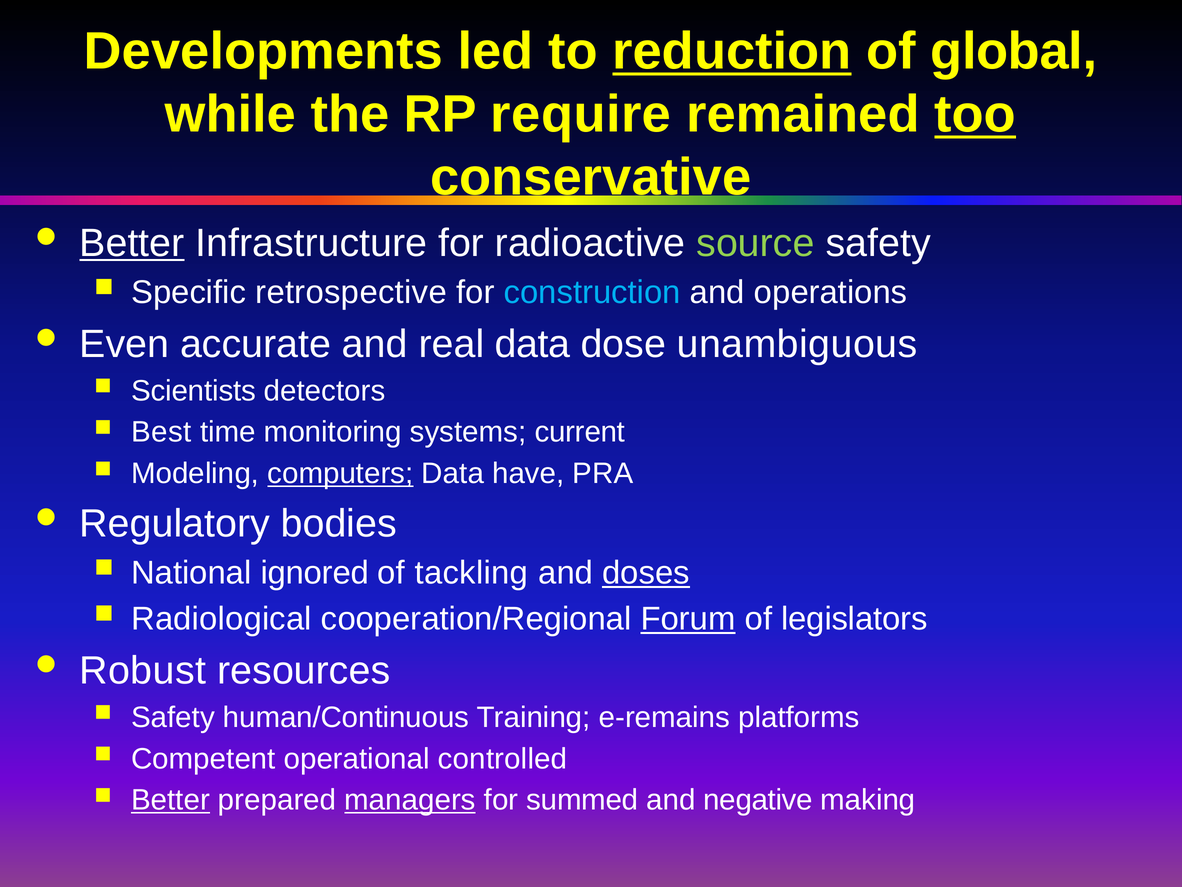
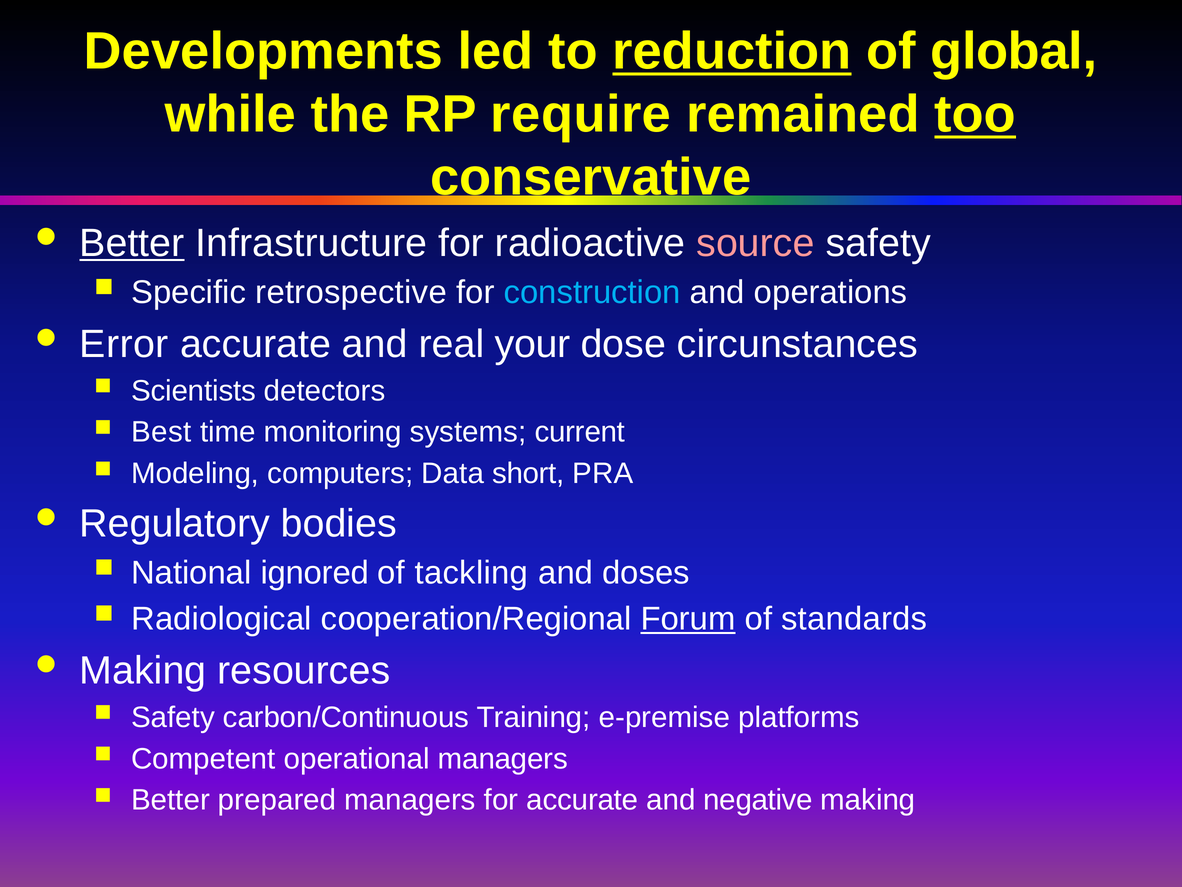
source colour: light green -> pink
Even: Even -> Error
real data: data -> your
unambiguous: unambiguous -> circunstances
computers underline: present -> none
have: have -> short
doses underline: present -> none
legislators: legislators -> standards
Robust at (143, 670): Robust -> Making
human/Continuous: human/Continuous -> carbon/Continuous
e-remains: e-remains -> e-premise
operational controlled: controlled -> managers
Better at (170, 800) underline: present -> none
managers at (410, 800) underline: present -> none
for summed: summed -> accurate
